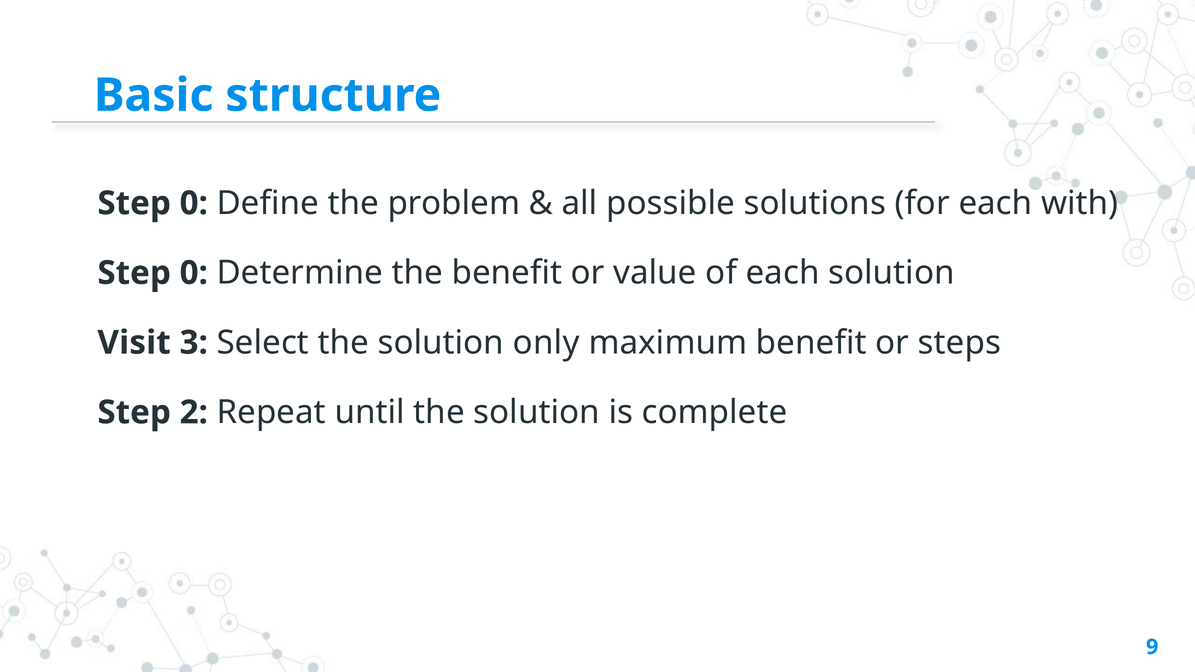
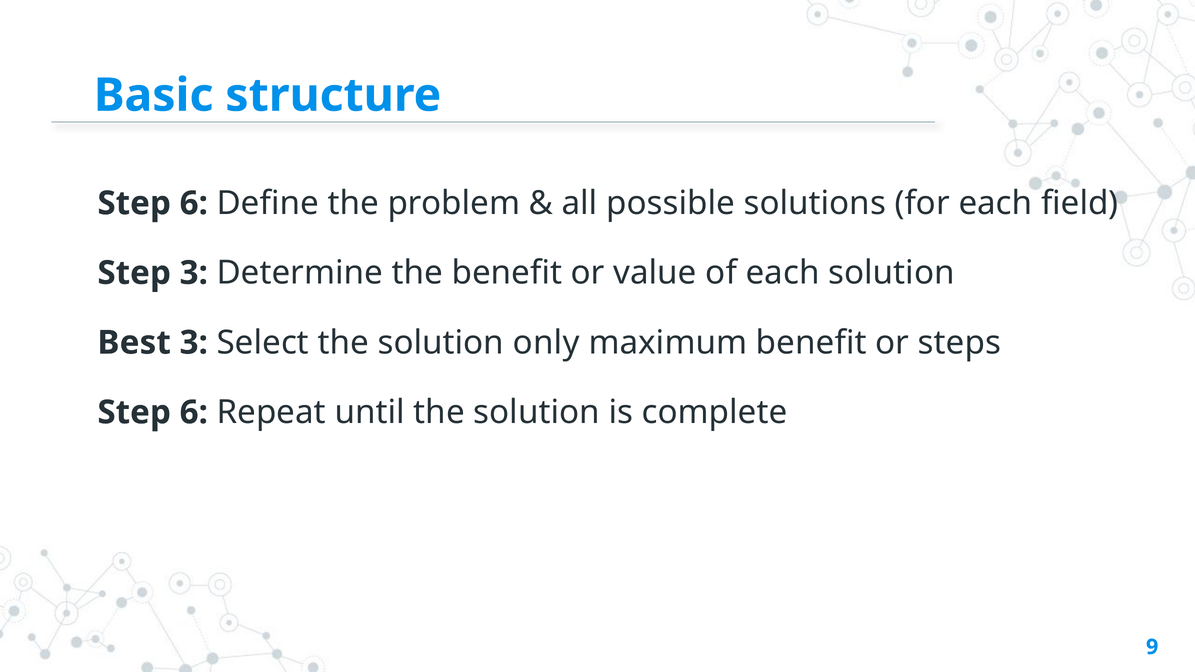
0 at (194, 203): 0 -> 6
with: with -> field
0 at (194, 273): 0 -> 3
Visit: Visit -> Best
2 at (194, 413): 2 -> 6
